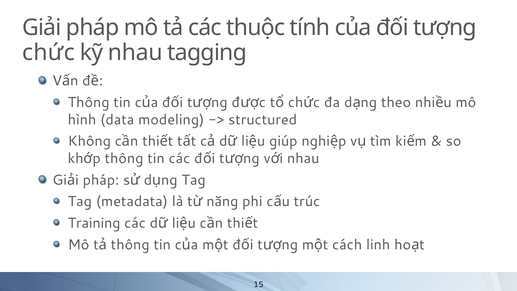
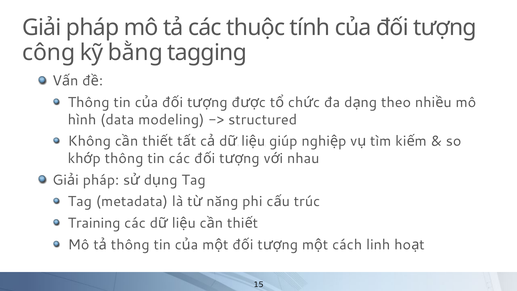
chức: chức -> công
kỹ nhau: nhau -> bằng
